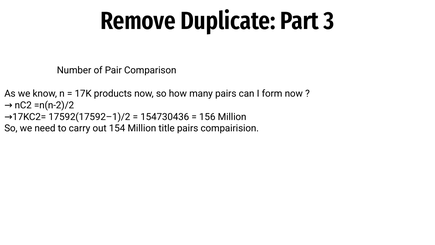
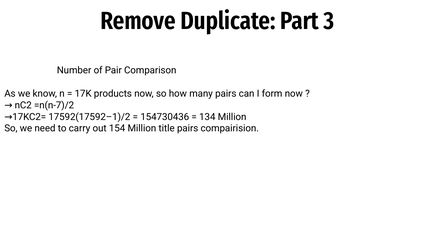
=n(n-2)/2: =n(n-2)/2 -> =n(n-7)/2
156: 156 -> 134
